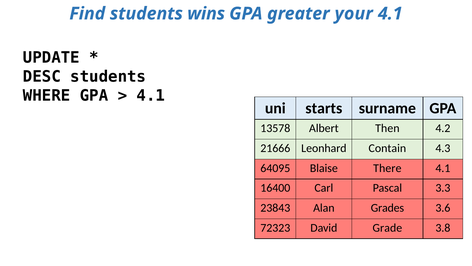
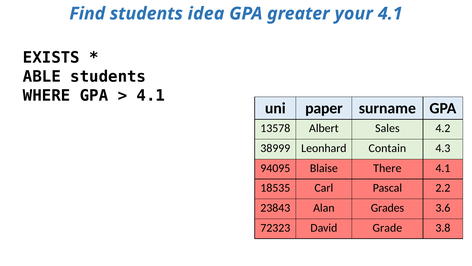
wins: wins -> idea
UPDATE: UPDATE -> EXISTS
DESC: DESC -> ABLE
starts: starts -> paper
Then: Then -> Sales
21666: 21666 -> 38999
64095: 64095 -> 94095
16400: 16400 -> 18535
3.3: 3.3 -> 2.2
